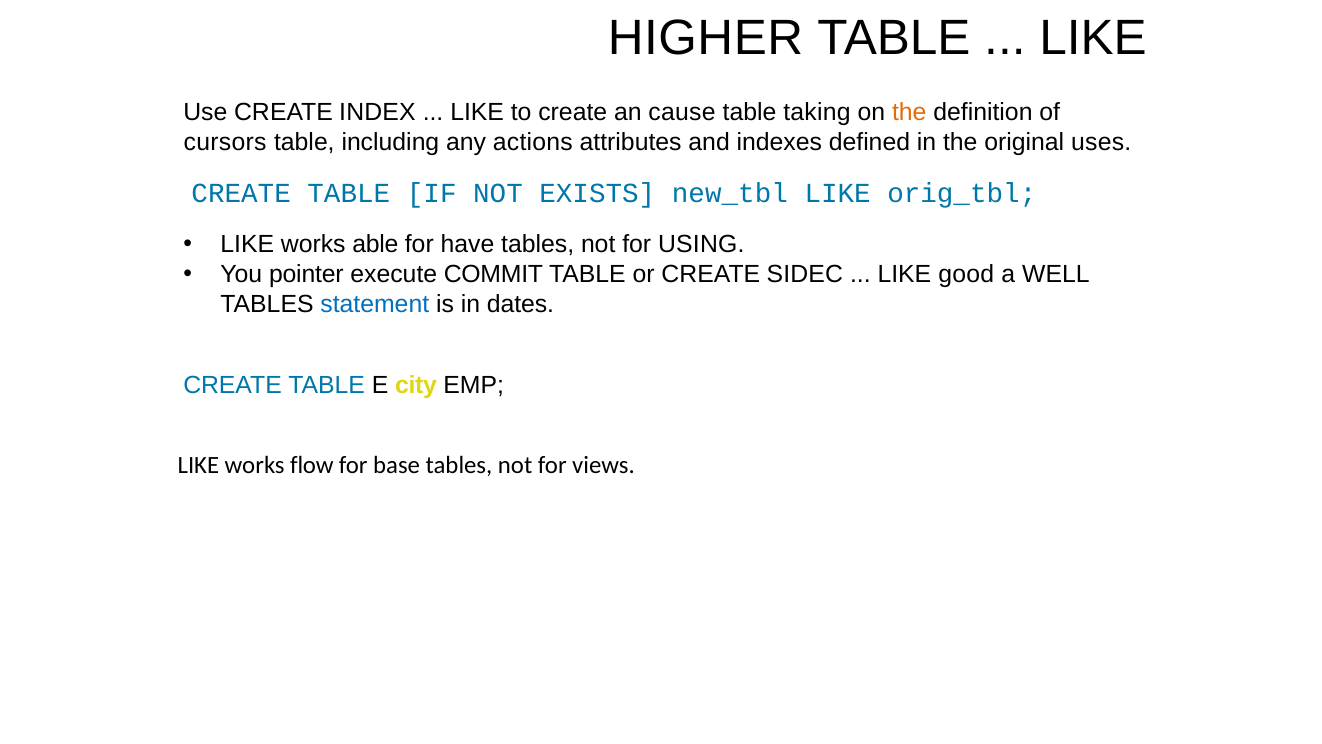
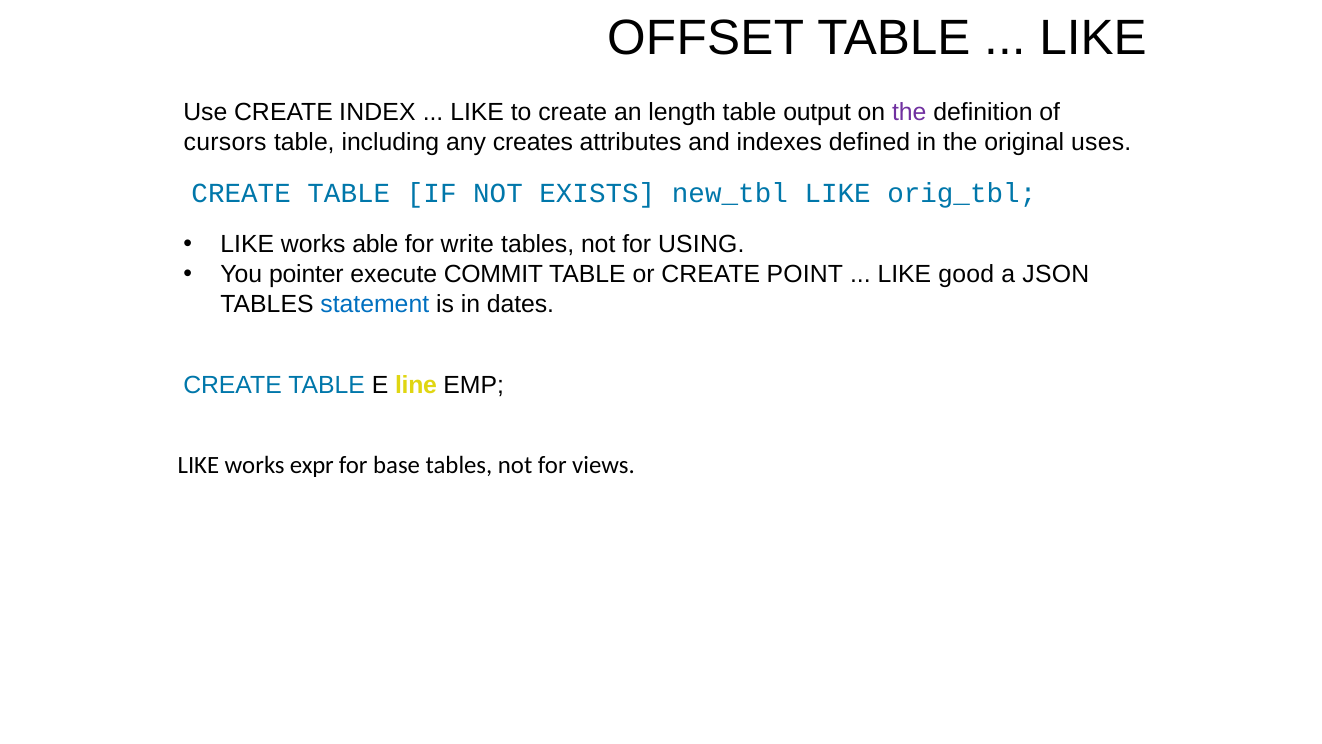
HIGHER: HIGHER -> OFFSET
cause: cause -> length
taking: taking -> output
the at (909, 112) colour: orange -> purple
actions: actions -> creates
have: have -> write
SIDEC: SIDEC -> POINT
WELL: WELL -> JSON
city: city -> line
flow: flow -> expr
